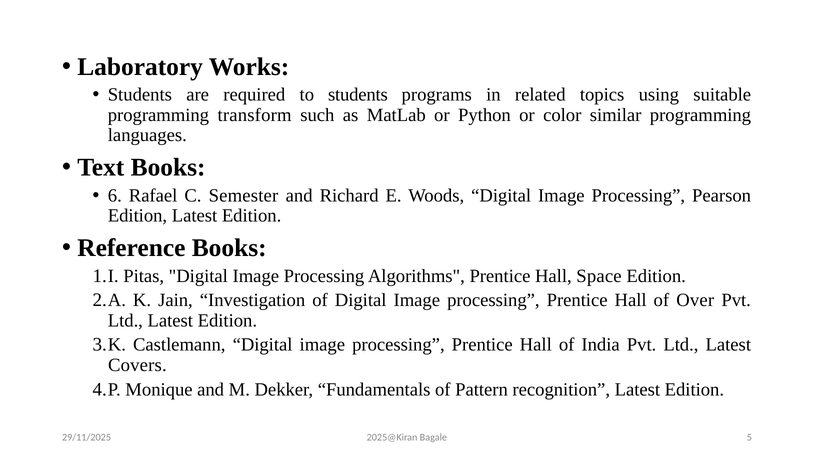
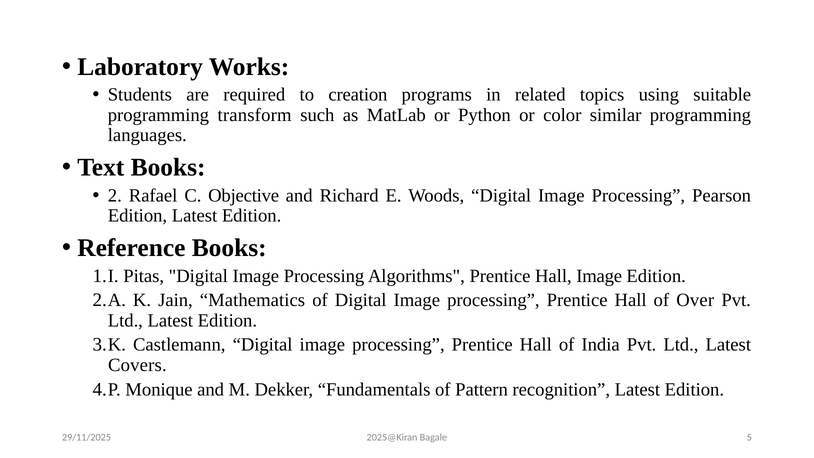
to students: students -> creation
6: 6 -> 2
Semester: Semester -> Objective
Hall Space: Space -> Image
Investigation: Investigation -> Mathematics
